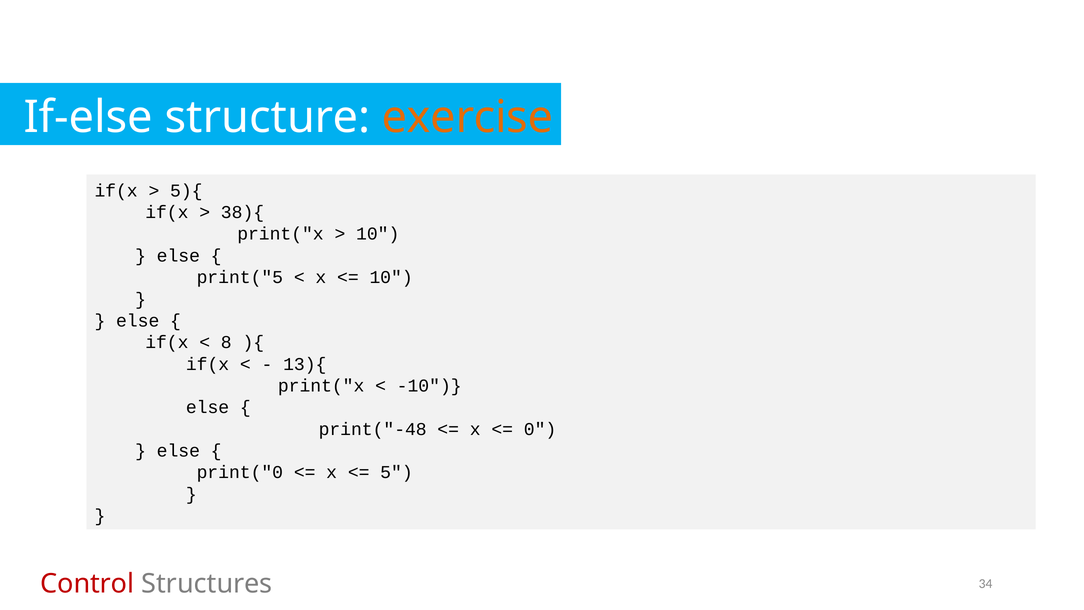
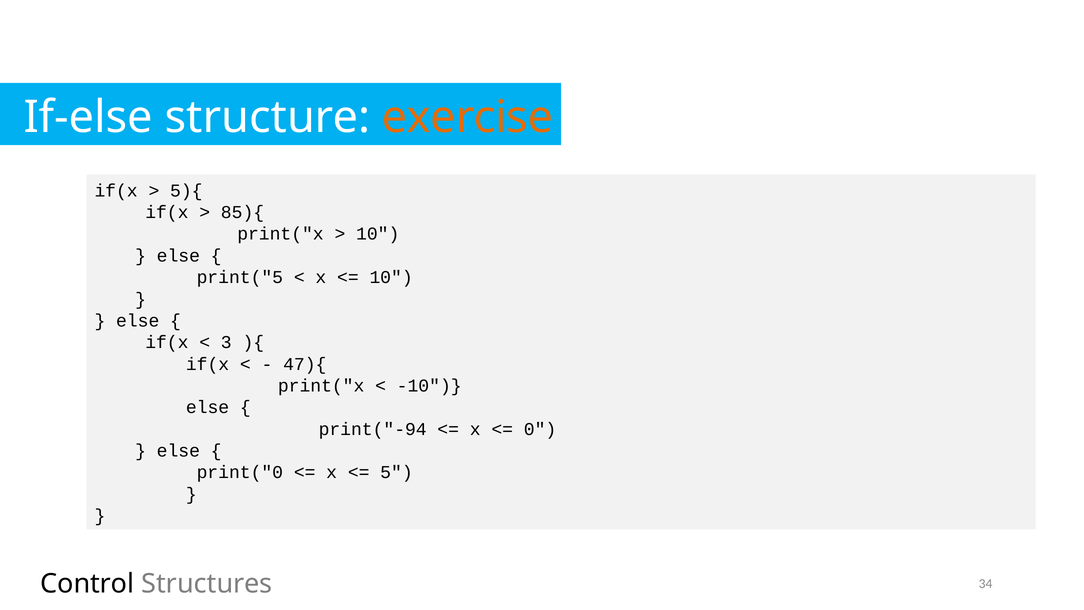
38){: 38){ -> 85){
8: 8 -> 3
13){: 13){ -> 47){
print("-48: print("-48 -> print("-94
Control colour: red -> black
